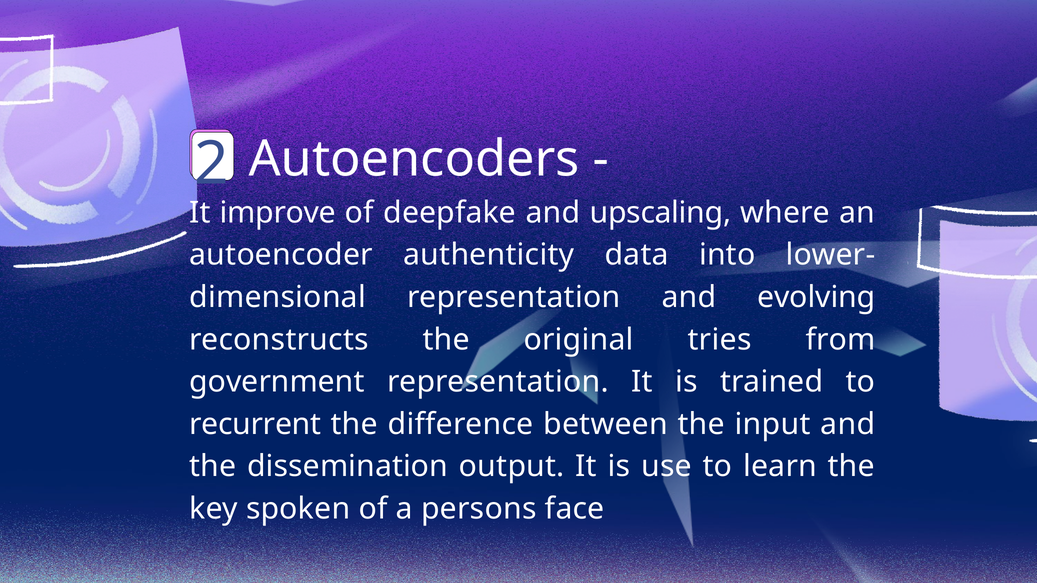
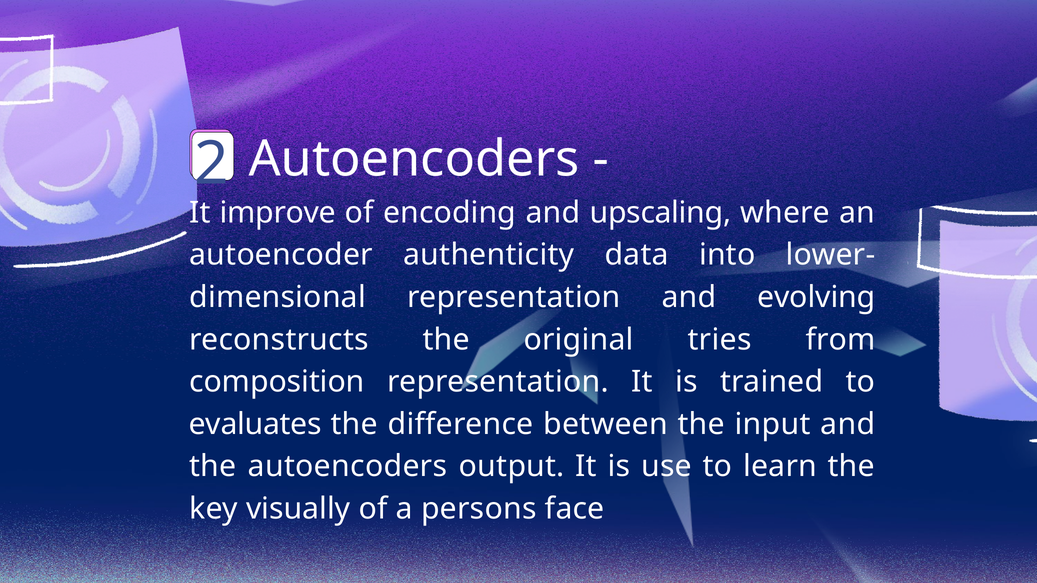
deepfake: deepfake -> encoding
government: government -> composition
recurrent: recurrent -> evaluates
the dissemination: dissemination -> autoencoders
spoken: spoken -> visually
